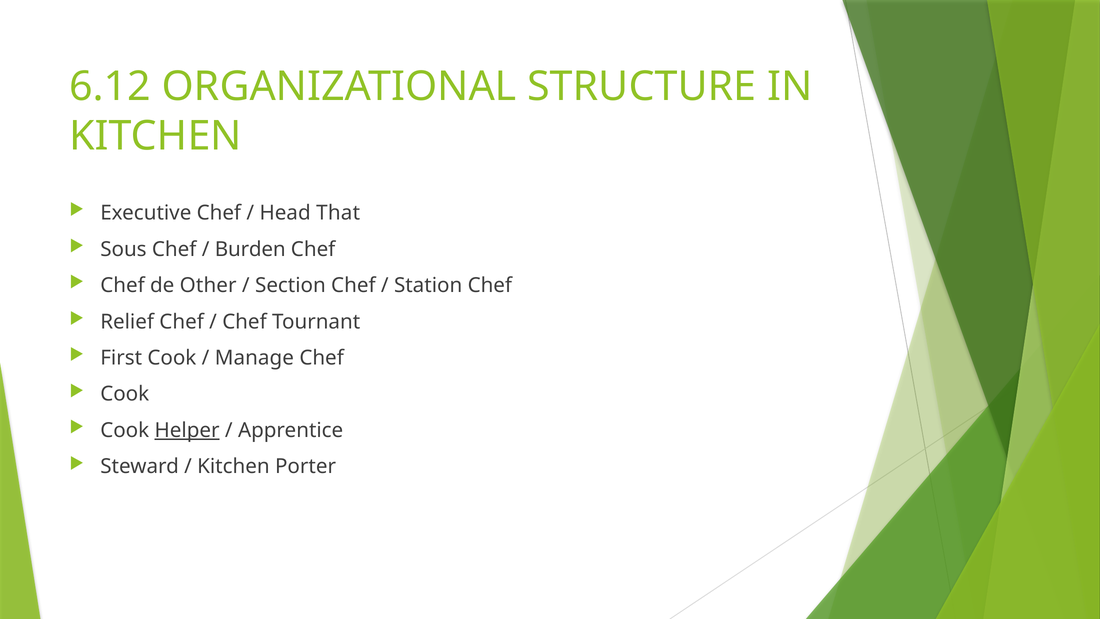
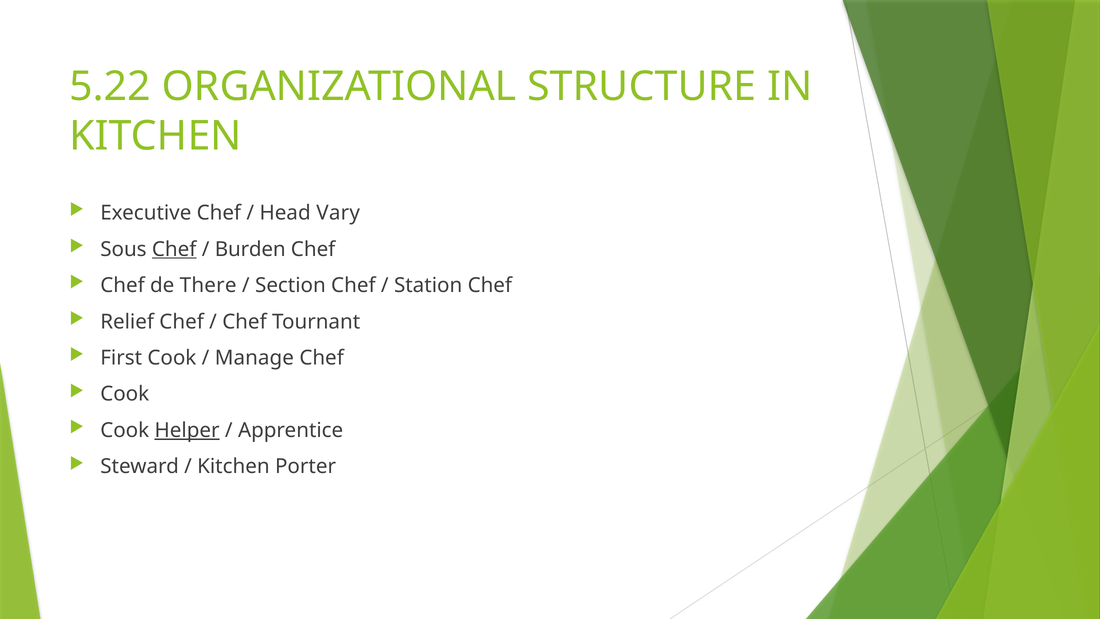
6.12: 6.12 -> 5.22
That: That -> Vary
Chef at (174, 249) underline: none -> present
Other: Other -> There
